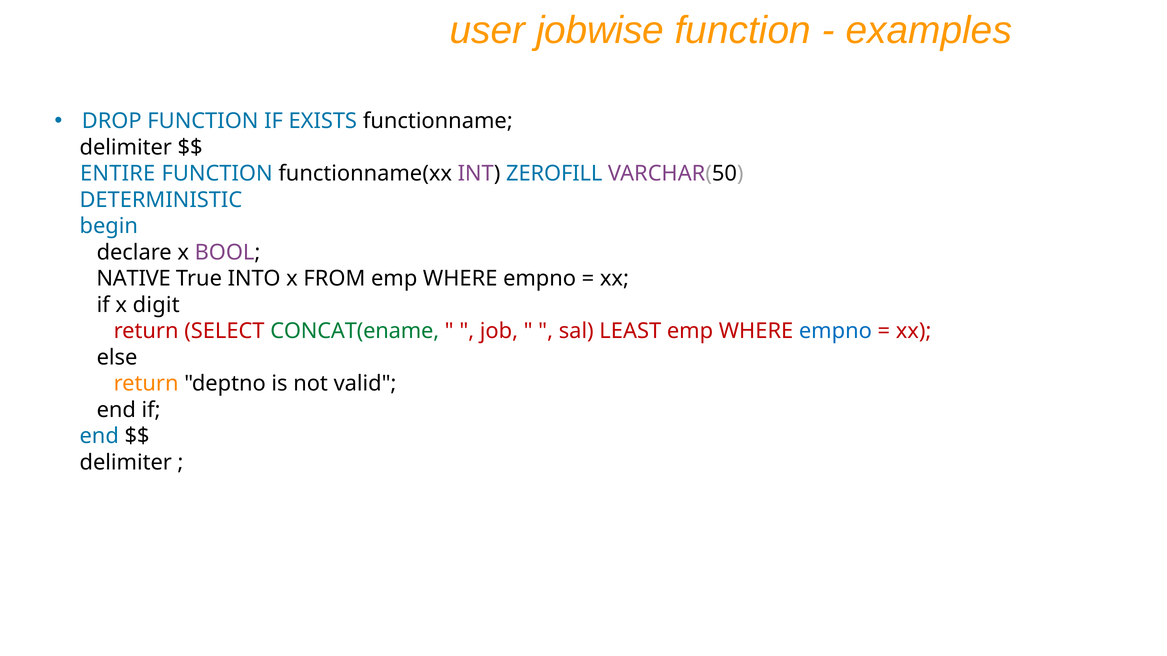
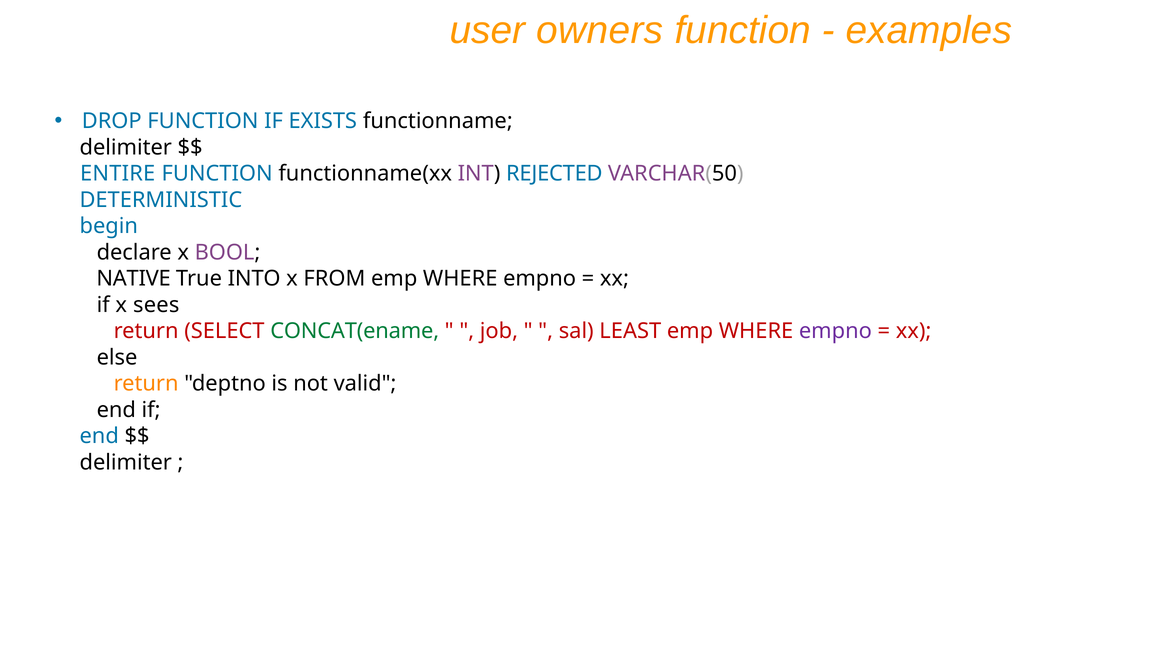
jobwise: jobwise -> owners
ZEROFILL: ZEROFILL -> REJECTED
digit: digit -> sees
empno at (835, 331) colour: blue -> purple
